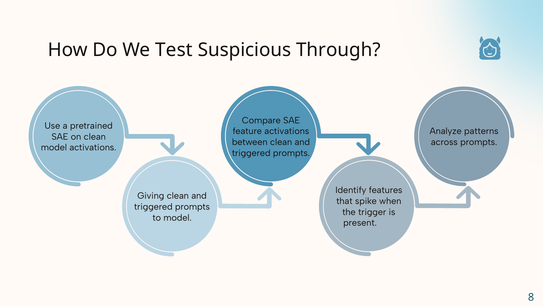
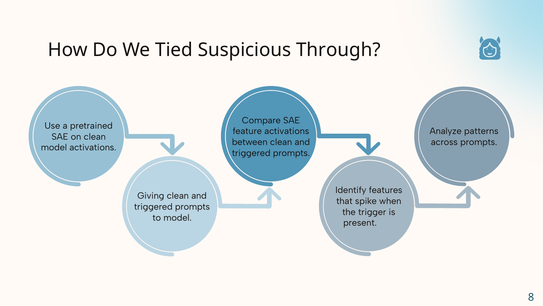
Test: Test -> Tied
